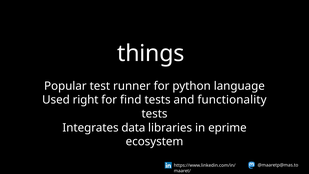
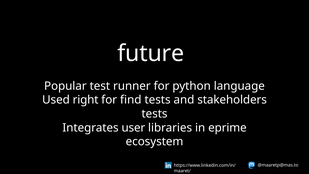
things: things -> future
functionality: functionality -> stakeholders
data: data -> user
